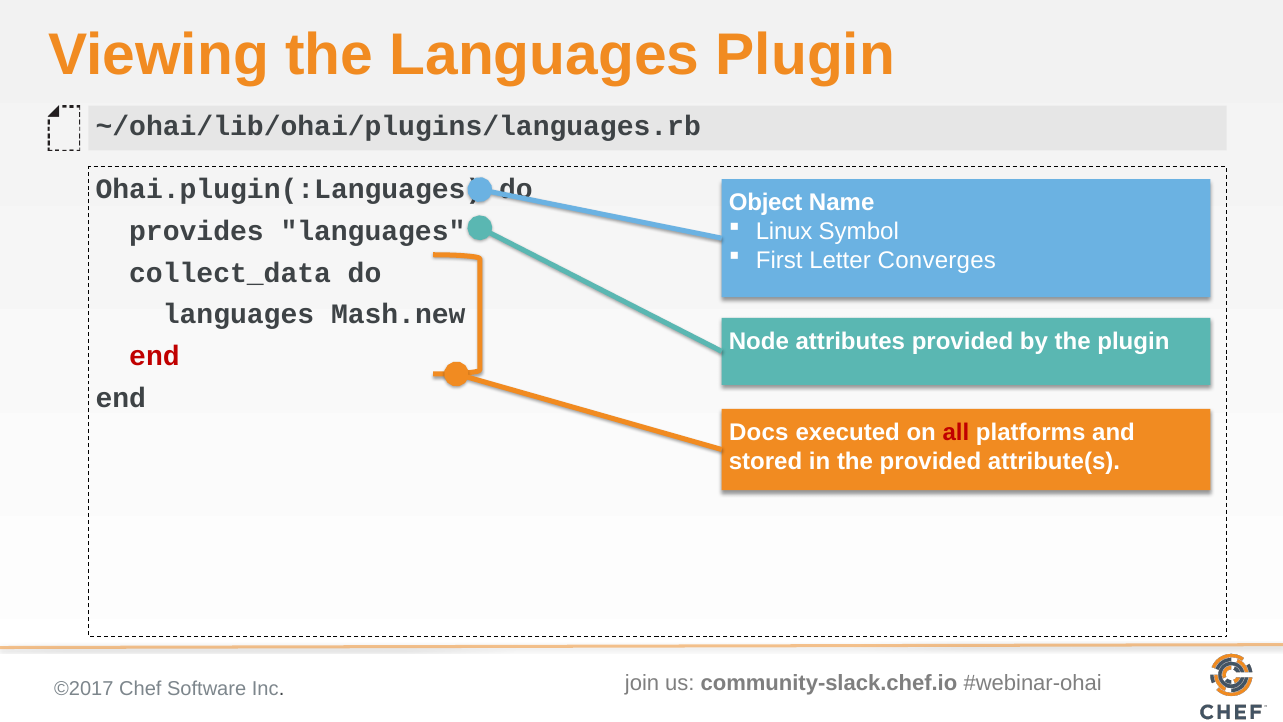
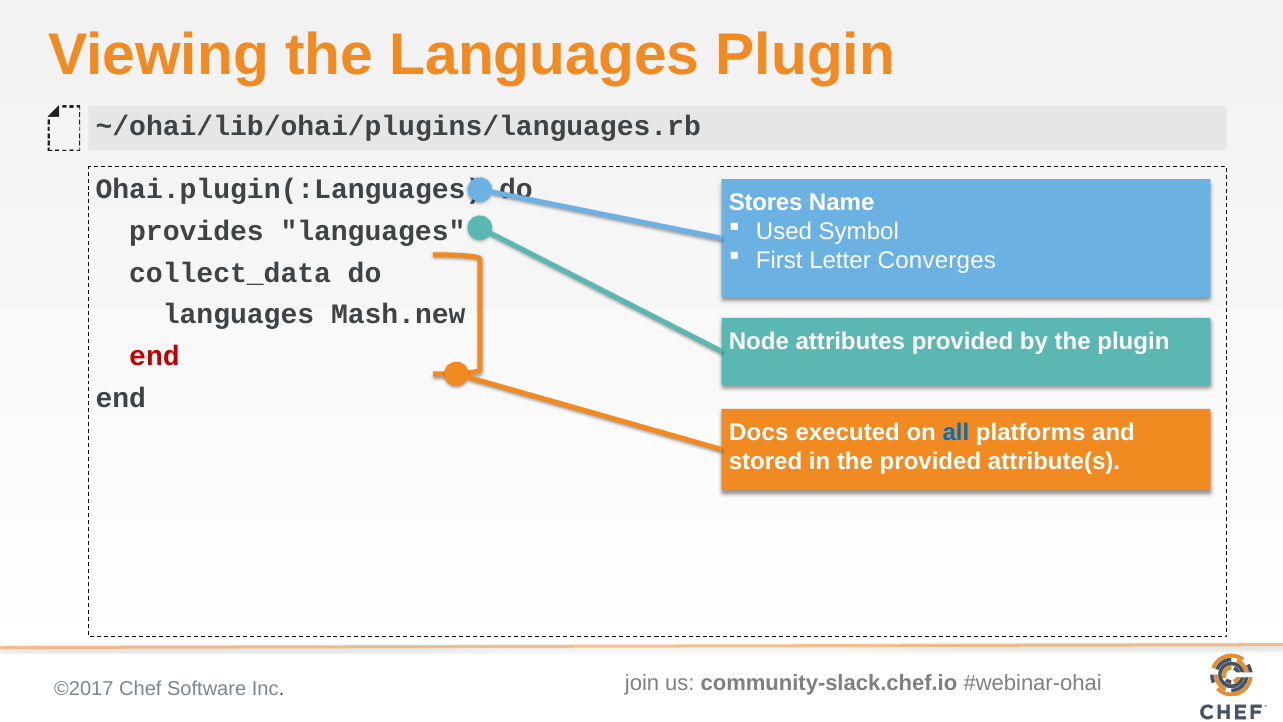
Object: Object -> Stores
Linux: Linux -> Used
all colour: red -> blue
